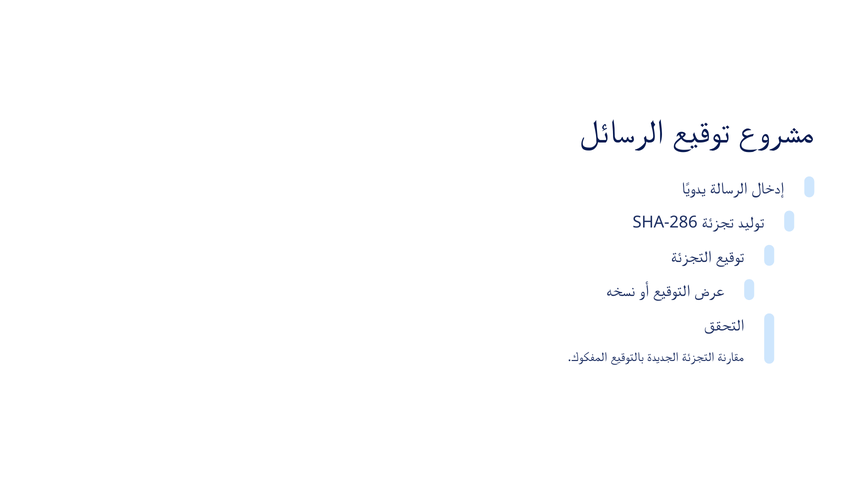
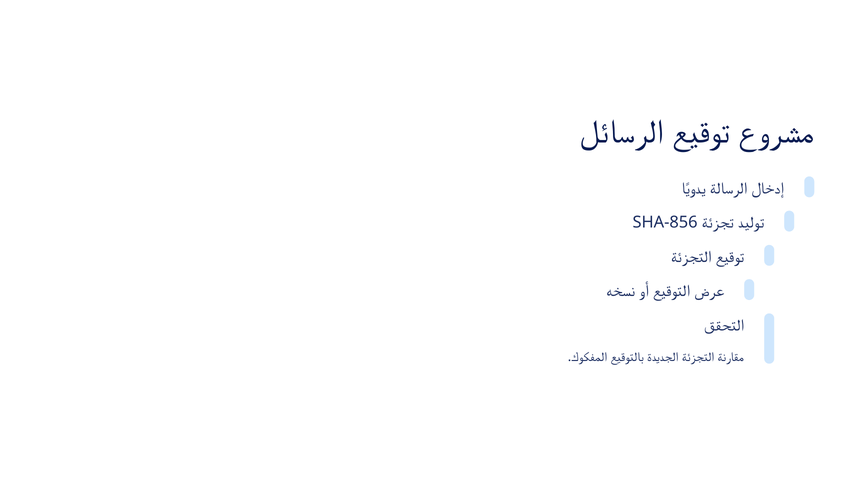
SHA-286: SHA-286 -> SHA-856
